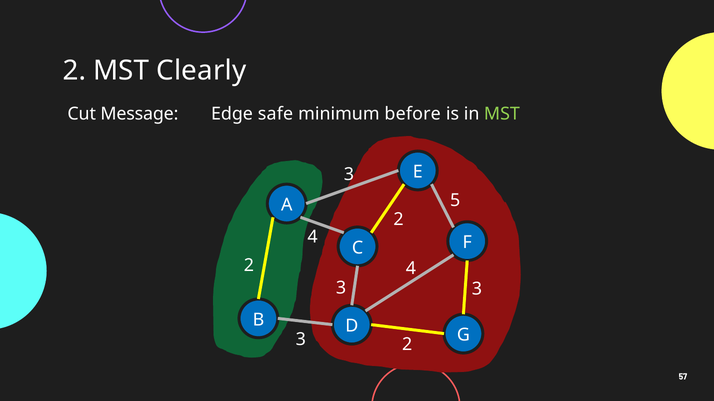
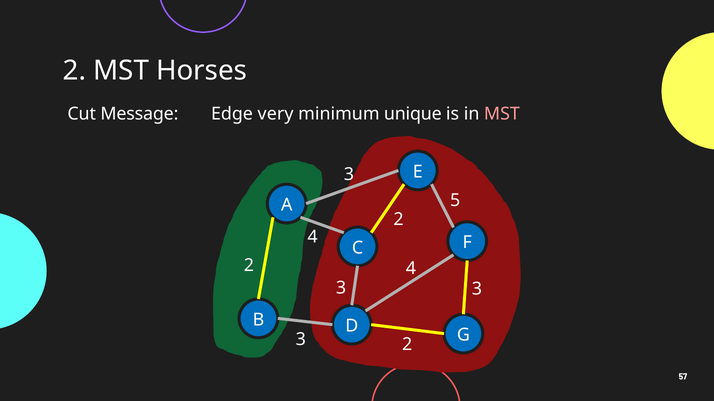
Clearly: Clearly -> Horses
safe: safe -> very
before: before -> unique
MST at (502, 114) colour: light green -> pink
